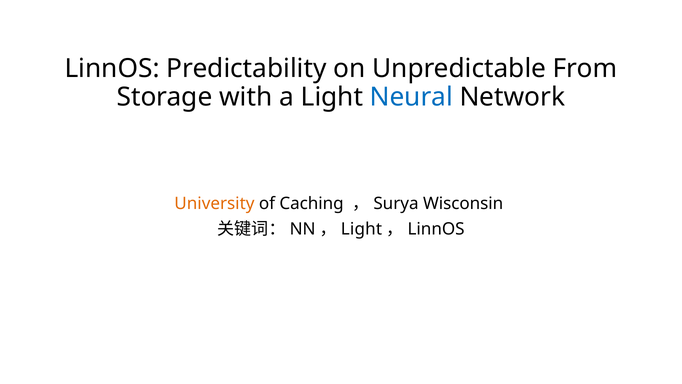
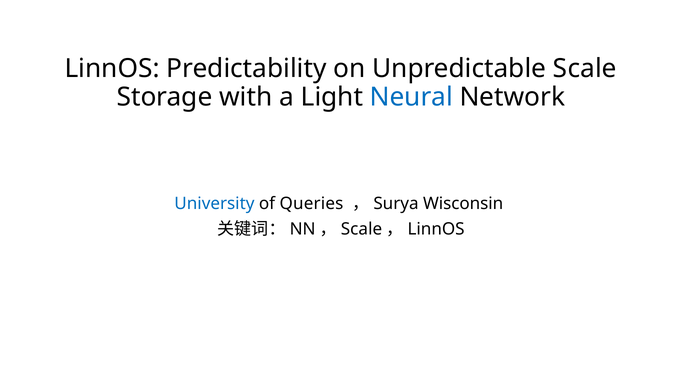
Unpredictable From: From -> Scale
University colour: orange -> blue
Caching: Caching -> Queries
Light at (361, 229): Light -> Scale
